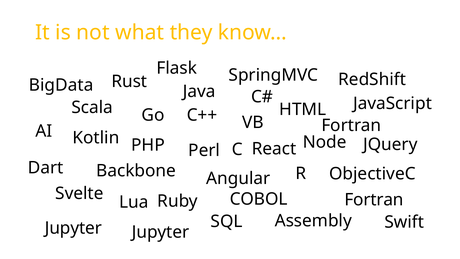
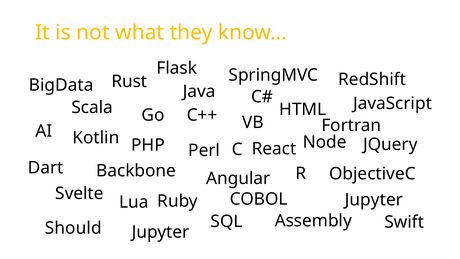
Fortran at (374, 200): Fortran -> Jupyter
Jupyter at (73, 228): Jupyter -> Should
